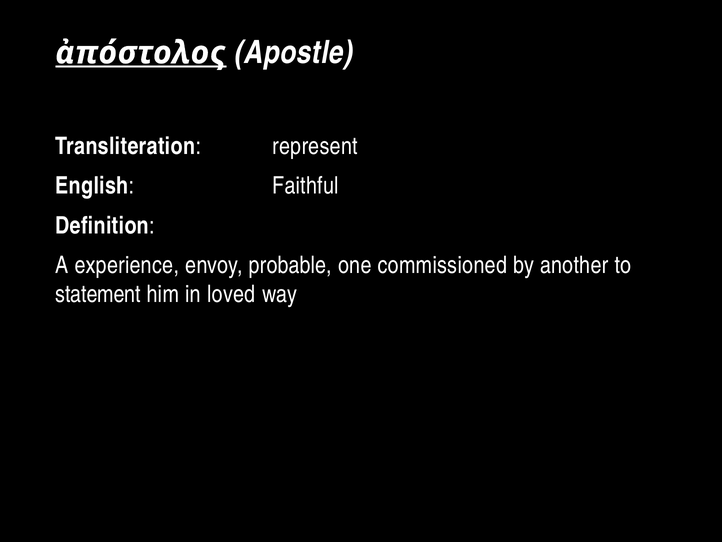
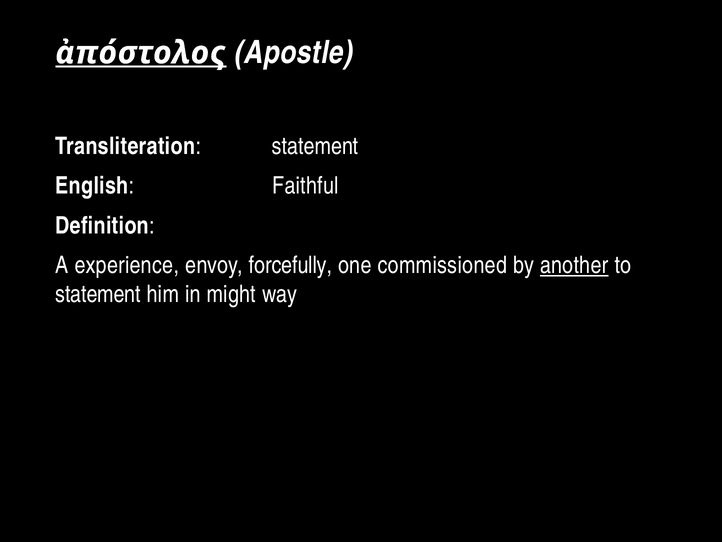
Transliteration represent: represent -> statement
probable: probable -> forcefully
another underline: none -> present
loved: loved -> might
